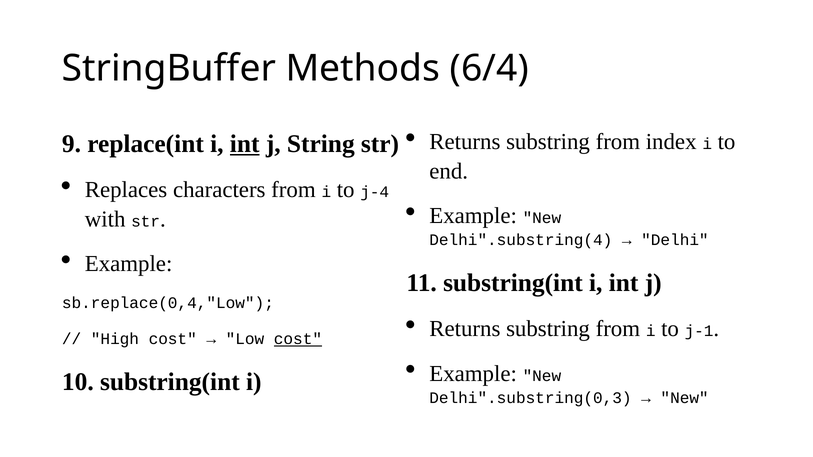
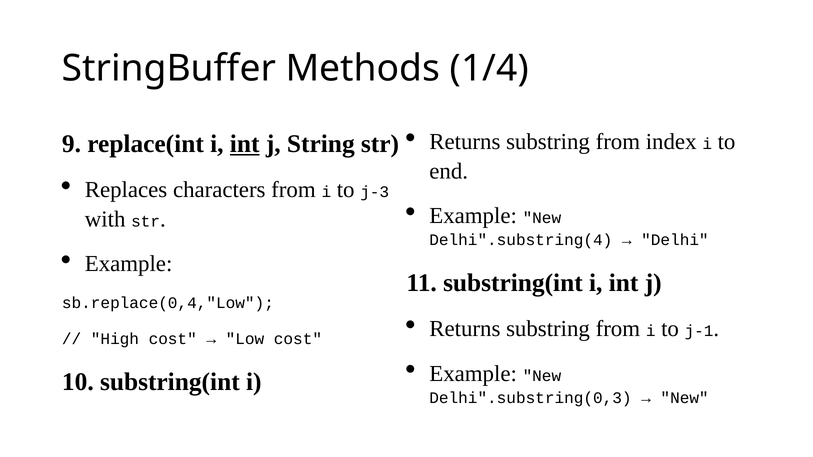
6/4: 6/4 -> 1/4
j-4: j-4 -> j-3
cost at (298, 339) underline: present -> none
